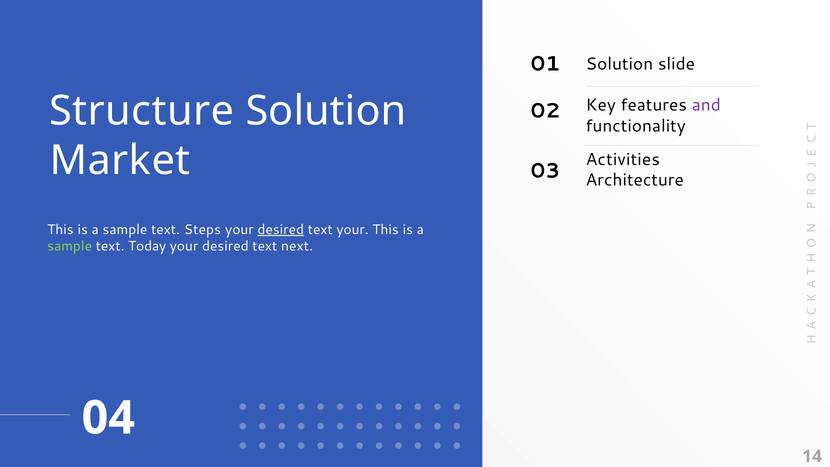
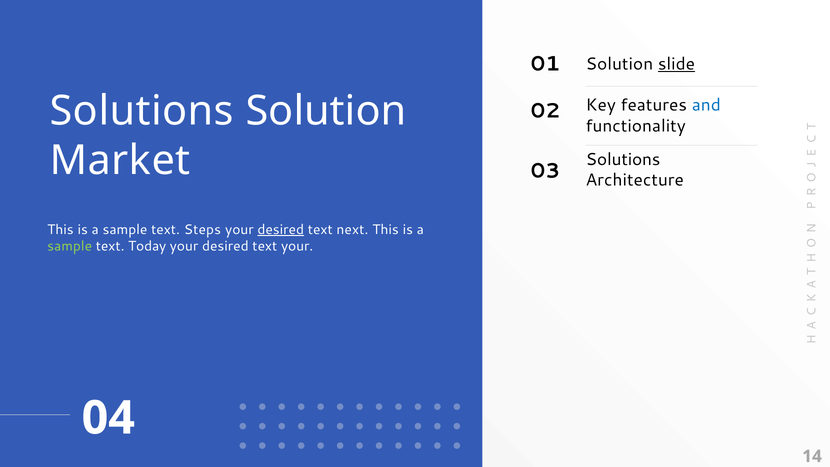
slide underline: none -> present
and colour: purple -> blue
Structure at (142, 111): Structure -> Solutions
Activities at (623, 160): Activities -> Solutions
text your: your -> next
text next: next -> your
